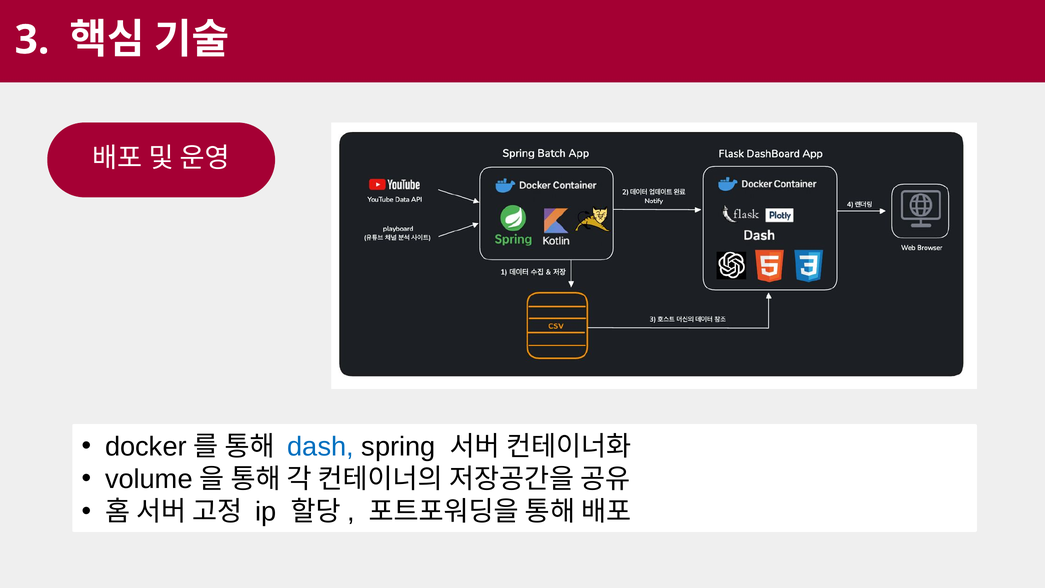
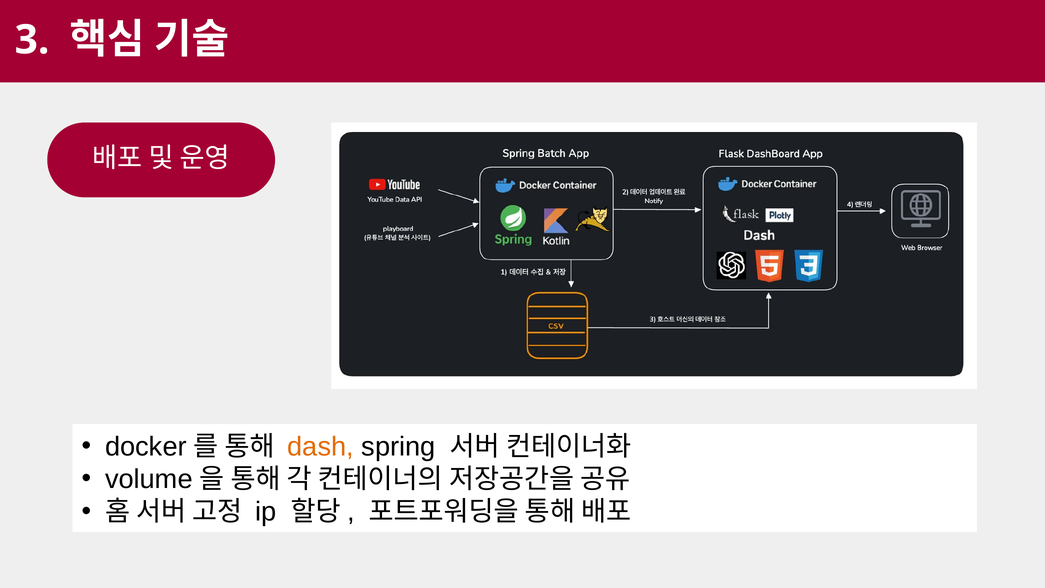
dash colour: blue -> orange
